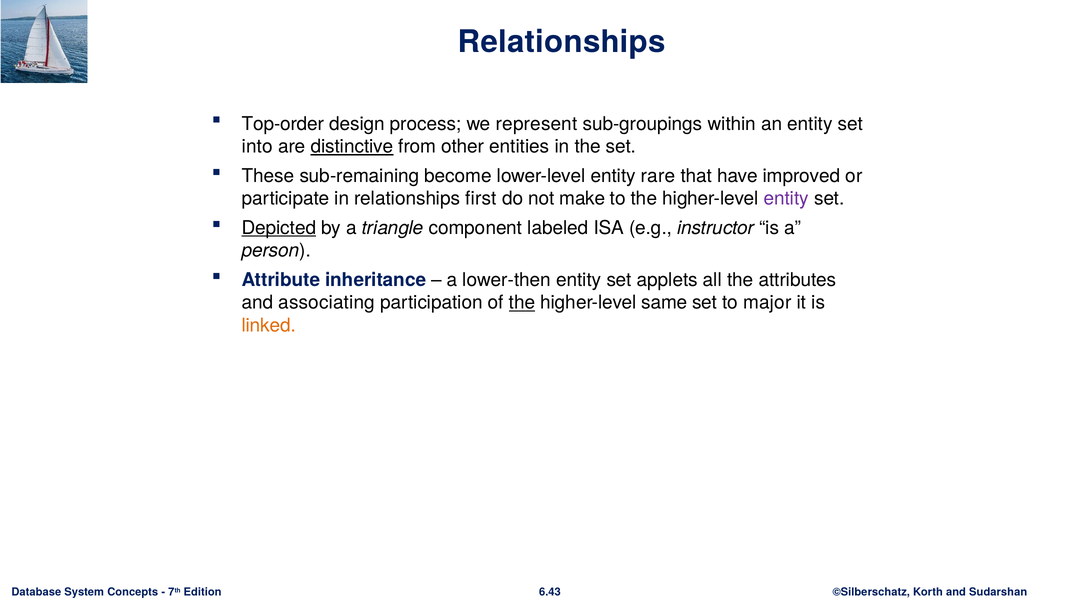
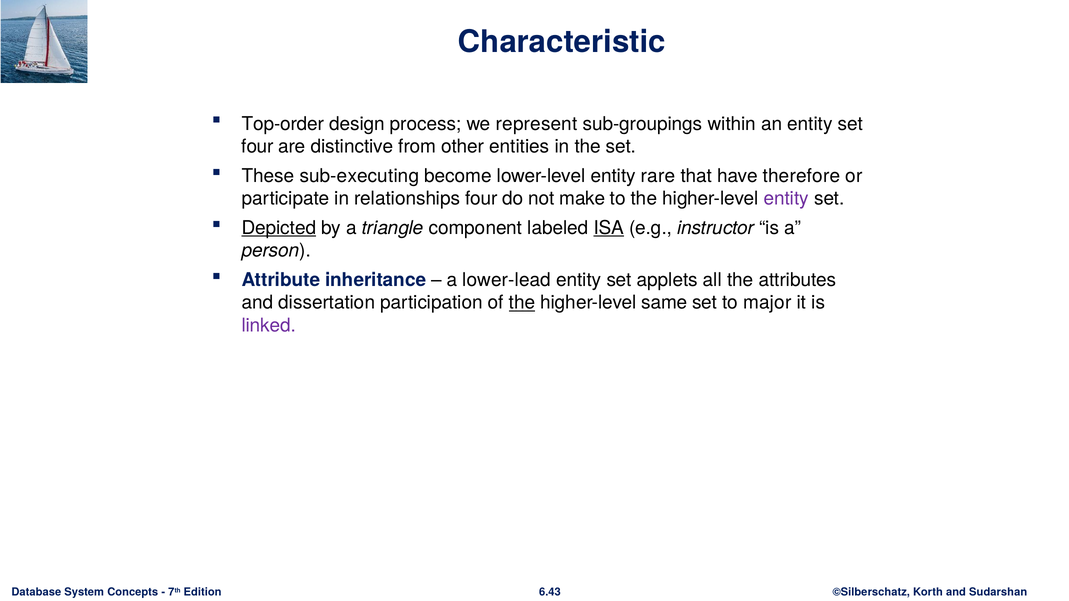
Relationships at (562, 42): Relationships -> Characteristic
into at (257, 147): into -> four
distinctive underline: present -> none
sub-remaining: sub-remaining -> sub-executing
improved: improved -> therefore
relationships first: first -> four
ISA underline: none -> present
lower-then: lower-then -> lower-lead
associating: associating -> dissertation
linked colour: orange -> purple
